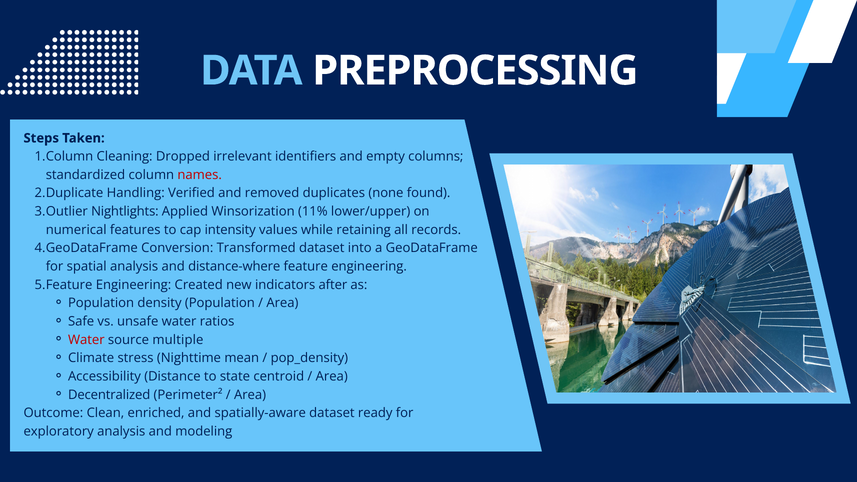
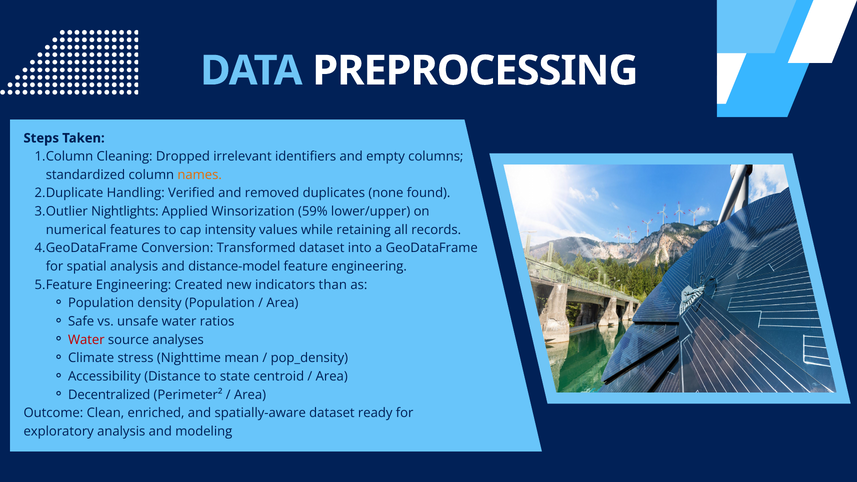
names colour: red -> orange
11%: 11% -> 59%
distance-where: distance-where -> distance-model
after: after -> than
multiple: multiple -> analyses
